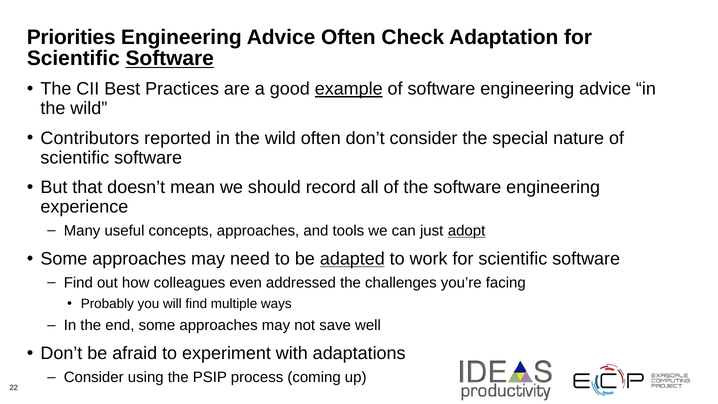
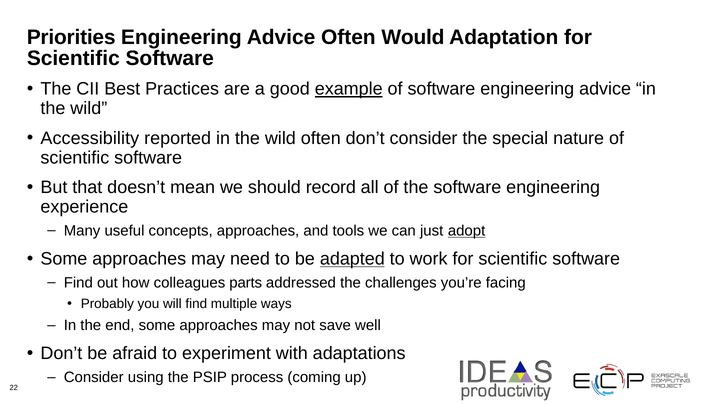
Check: Check -> Would
Software at (170, 58) underline: present -> none
Contributors: Contributors -> Accessibility
even: even -> parts
